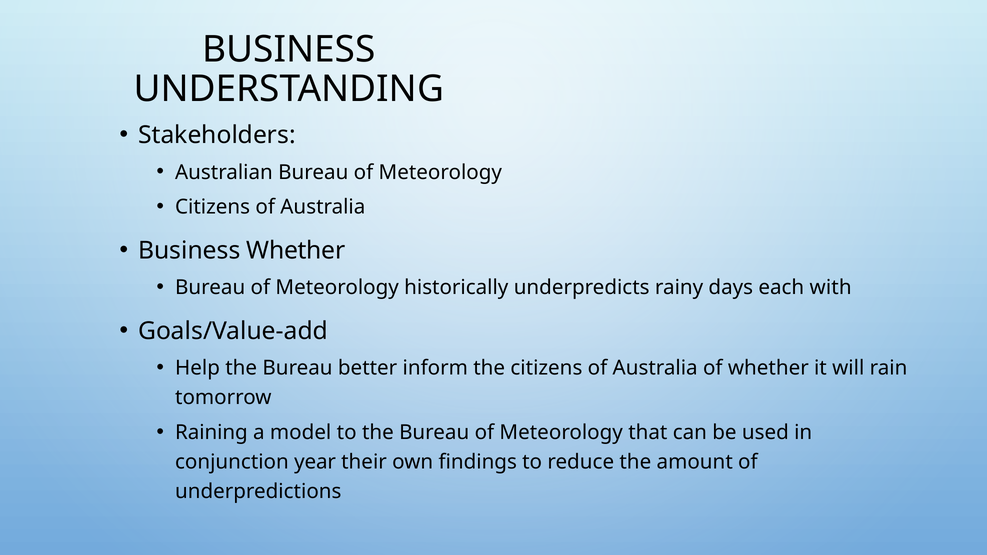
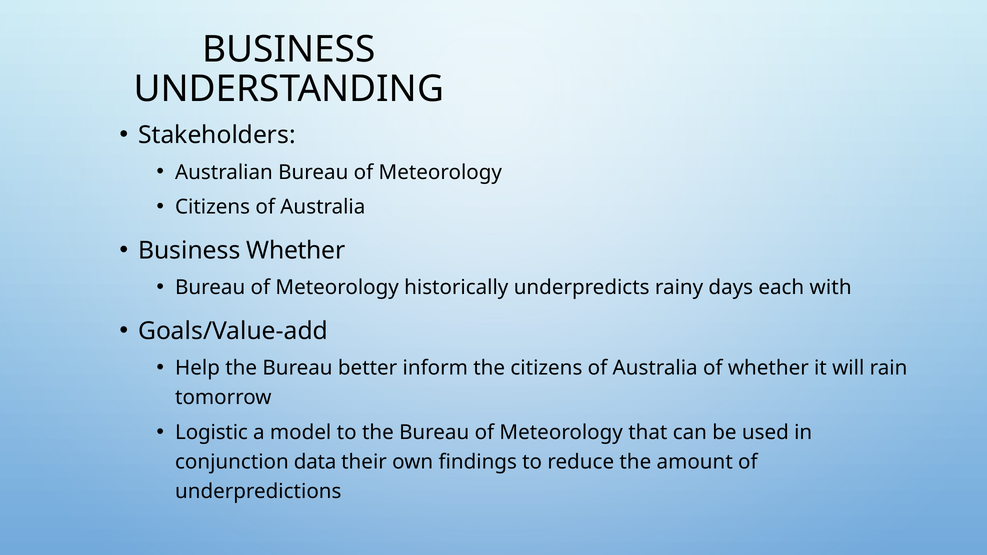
Raining: Raining -> Logistic
year: year -> data
